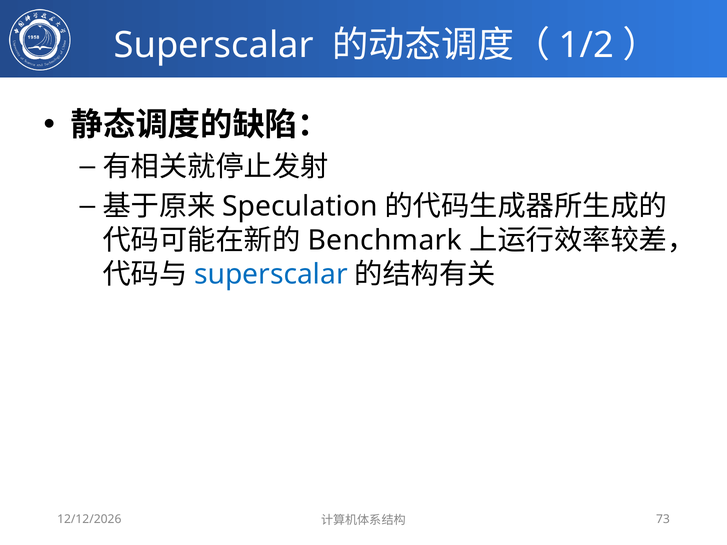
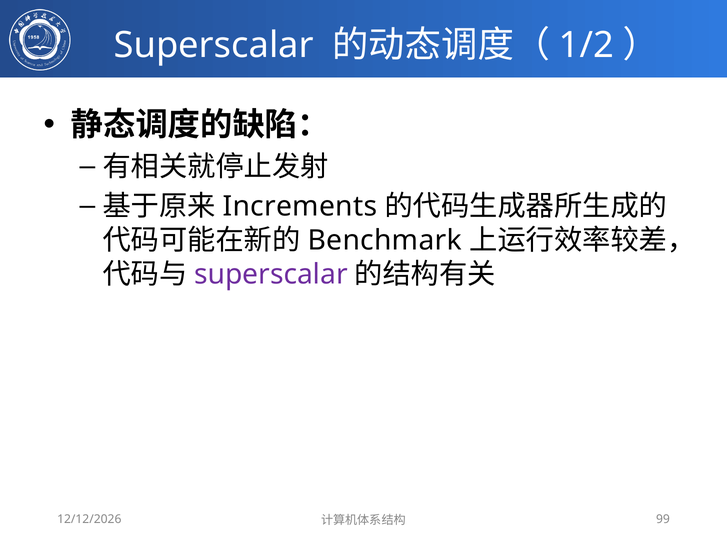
Speculation: Speculation -> Increments
superscalar at (271, 275) colour: blue -> purple
73: 73 -> 99
